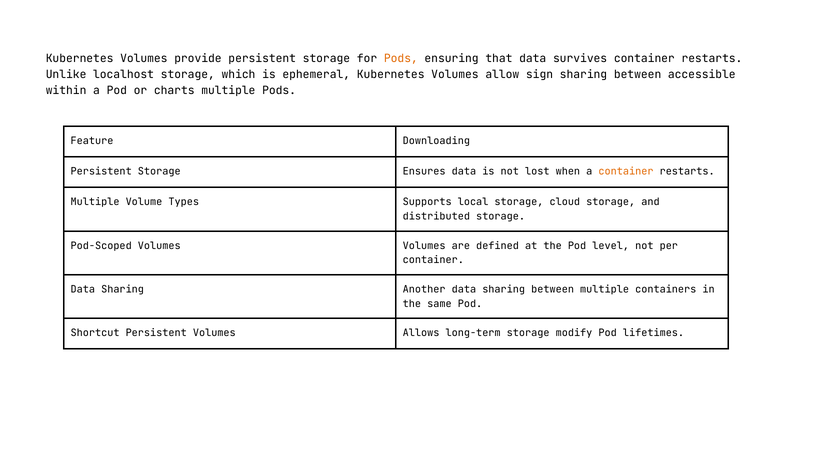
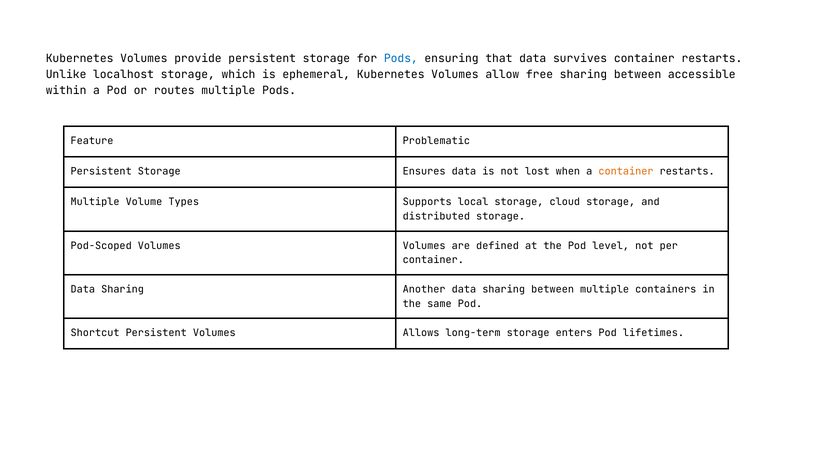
Pods at (401, 59) colour: orange -> blue
sign: sign -> free
charts: charts -> routes
Downloading: Downloading -> Problematic
modify: modify -> enters
